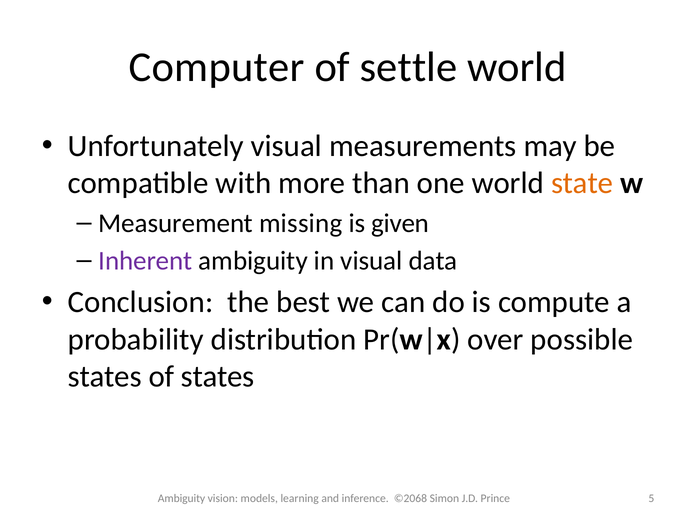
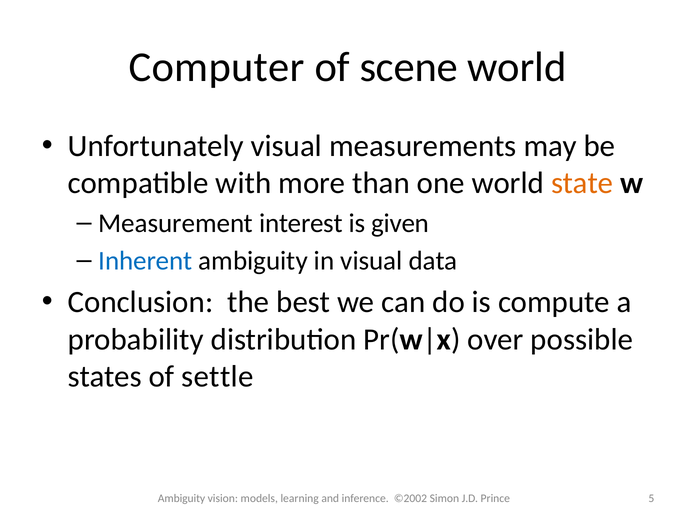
settle: settle -> scene
missing: missing -> interest
Inherent colour: purple -> blue
of states: states -> settle
©2068: ©2068 -> ©2002
